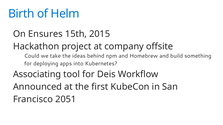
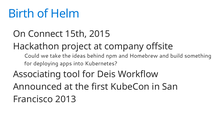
Ensures: Ensures -> Connect
2051: 2051 -> 2013
